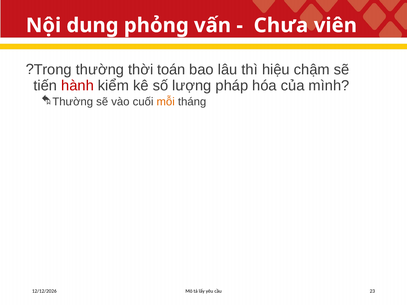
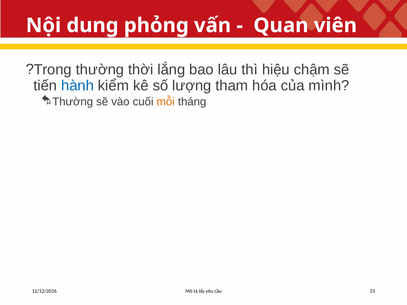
Chưa: Chưa -> Quan
toán: toán -> lắng
hành colour: red -> blue
pháp: pháp -> tham
